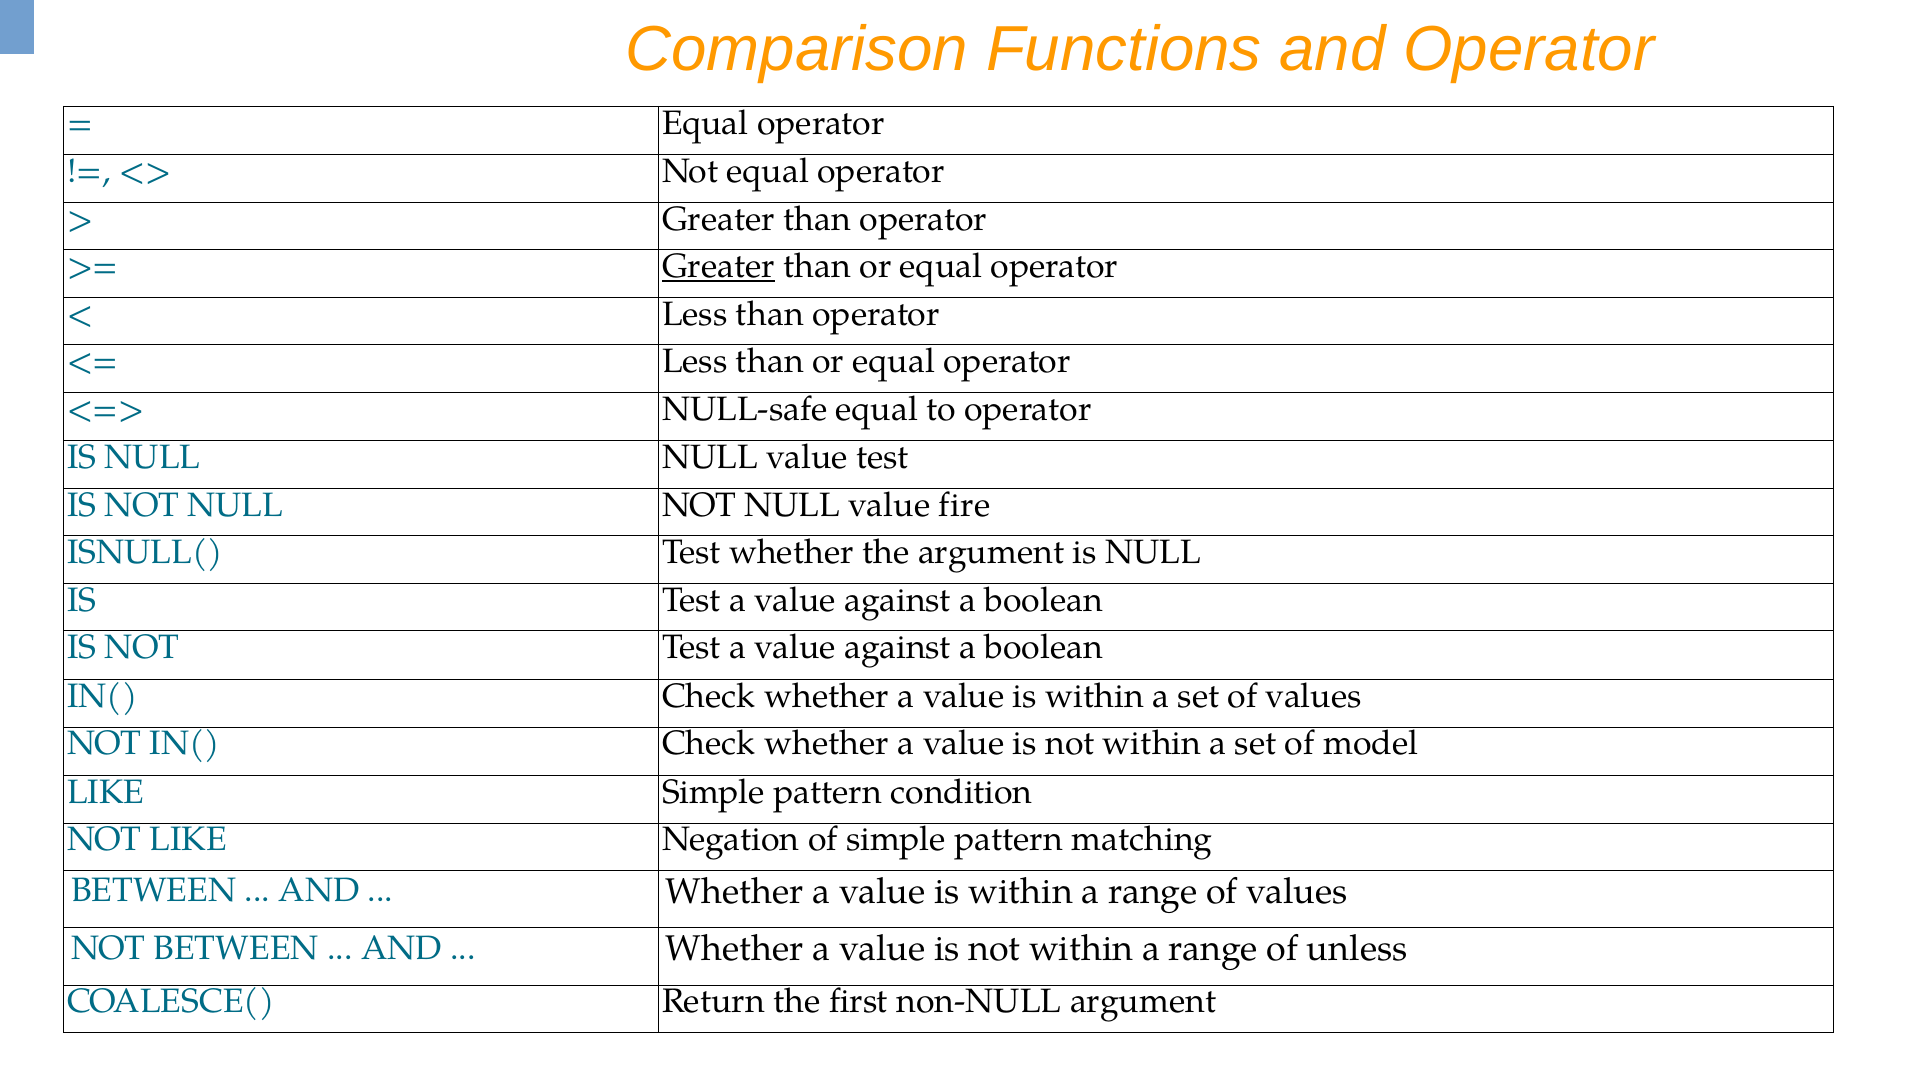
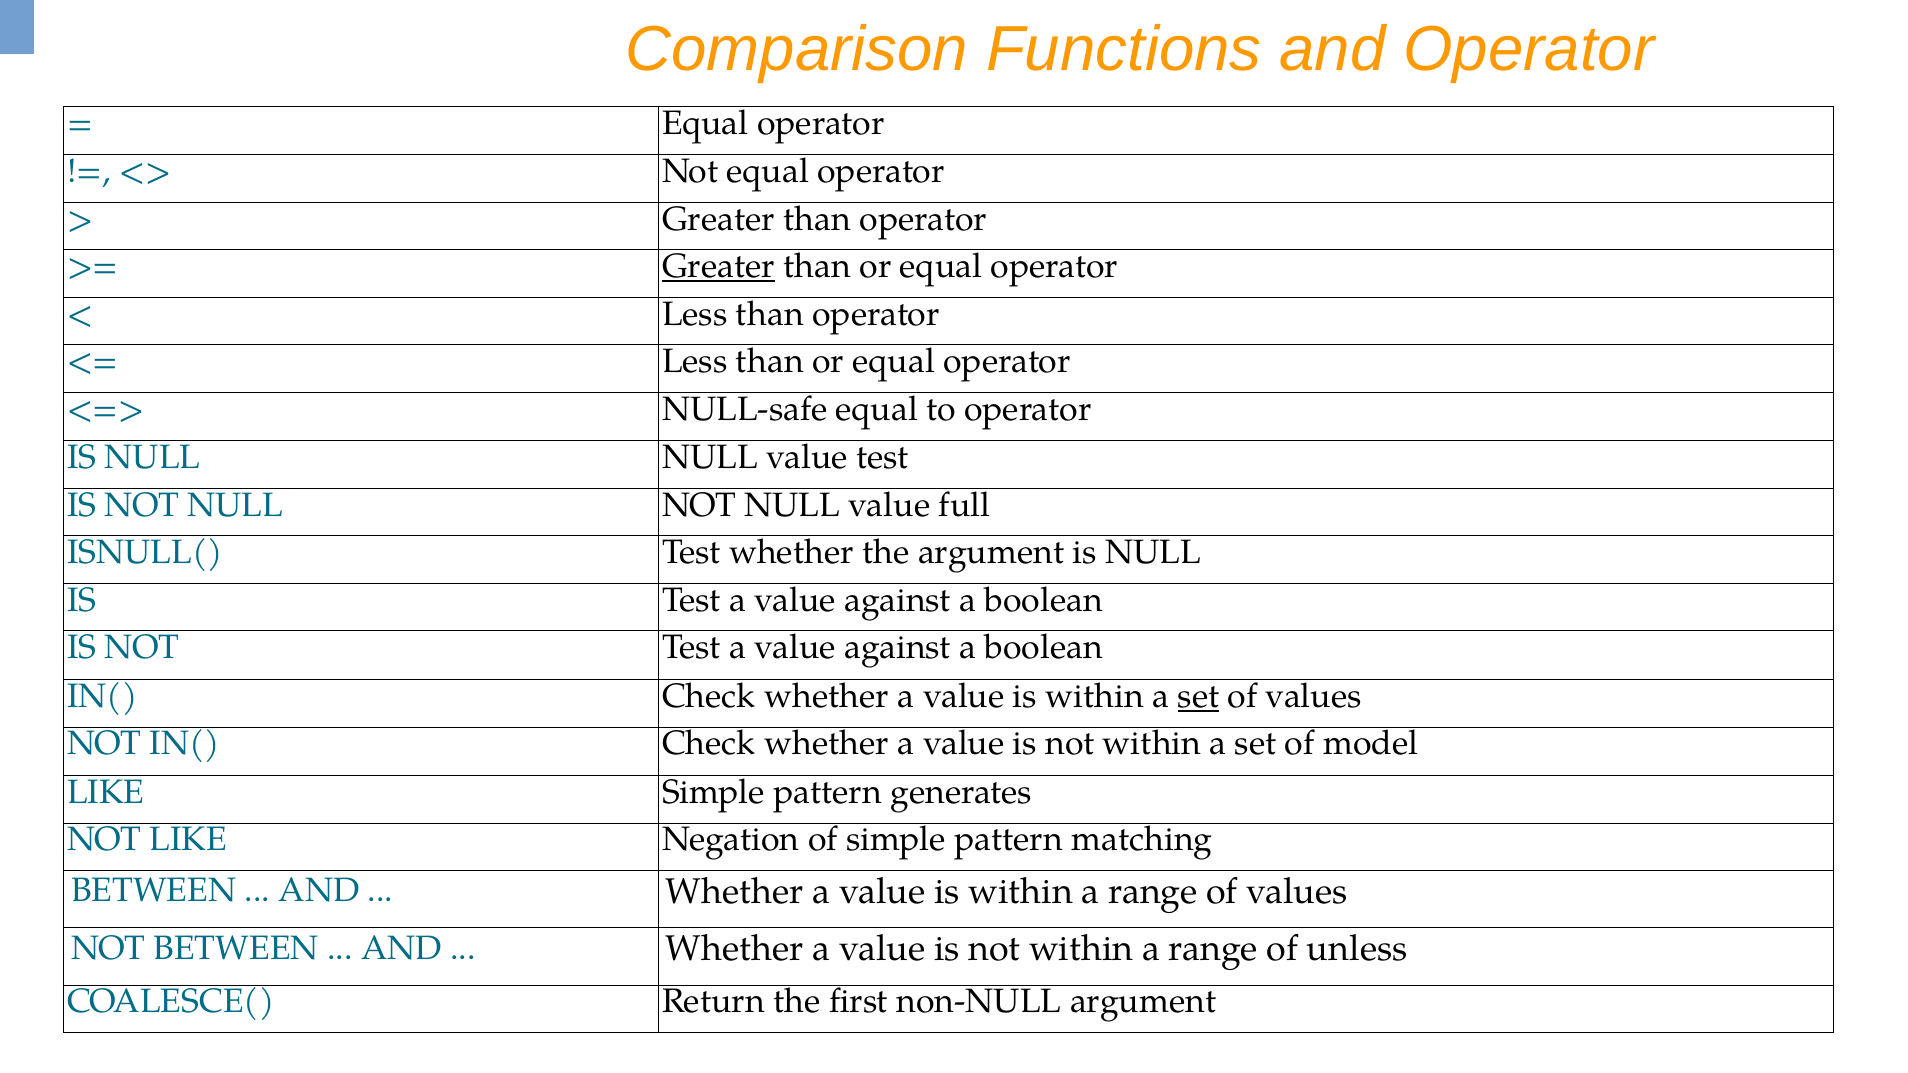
fire: fire -> full
set at (1198, 696) underline: none -> present
condition: condition -> generates
